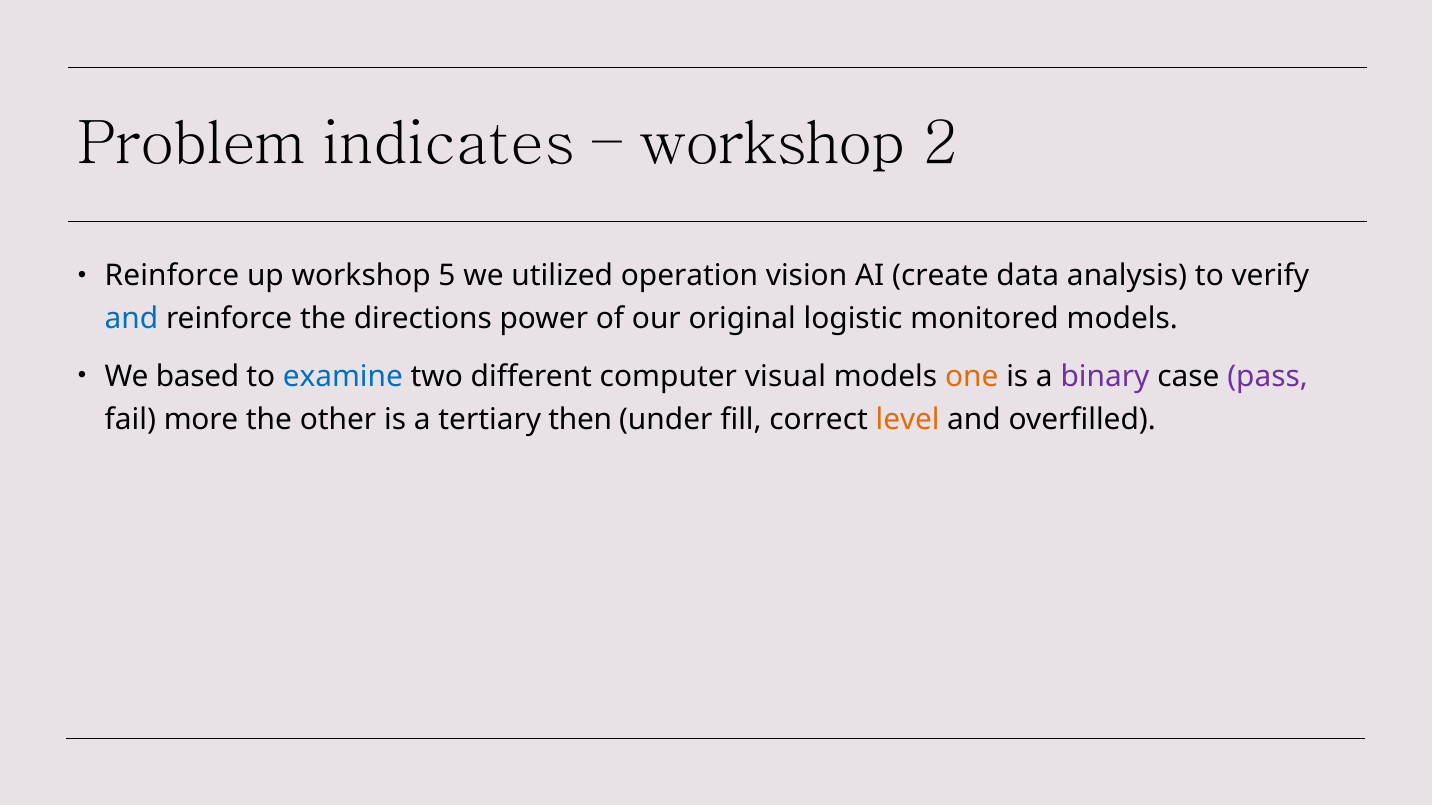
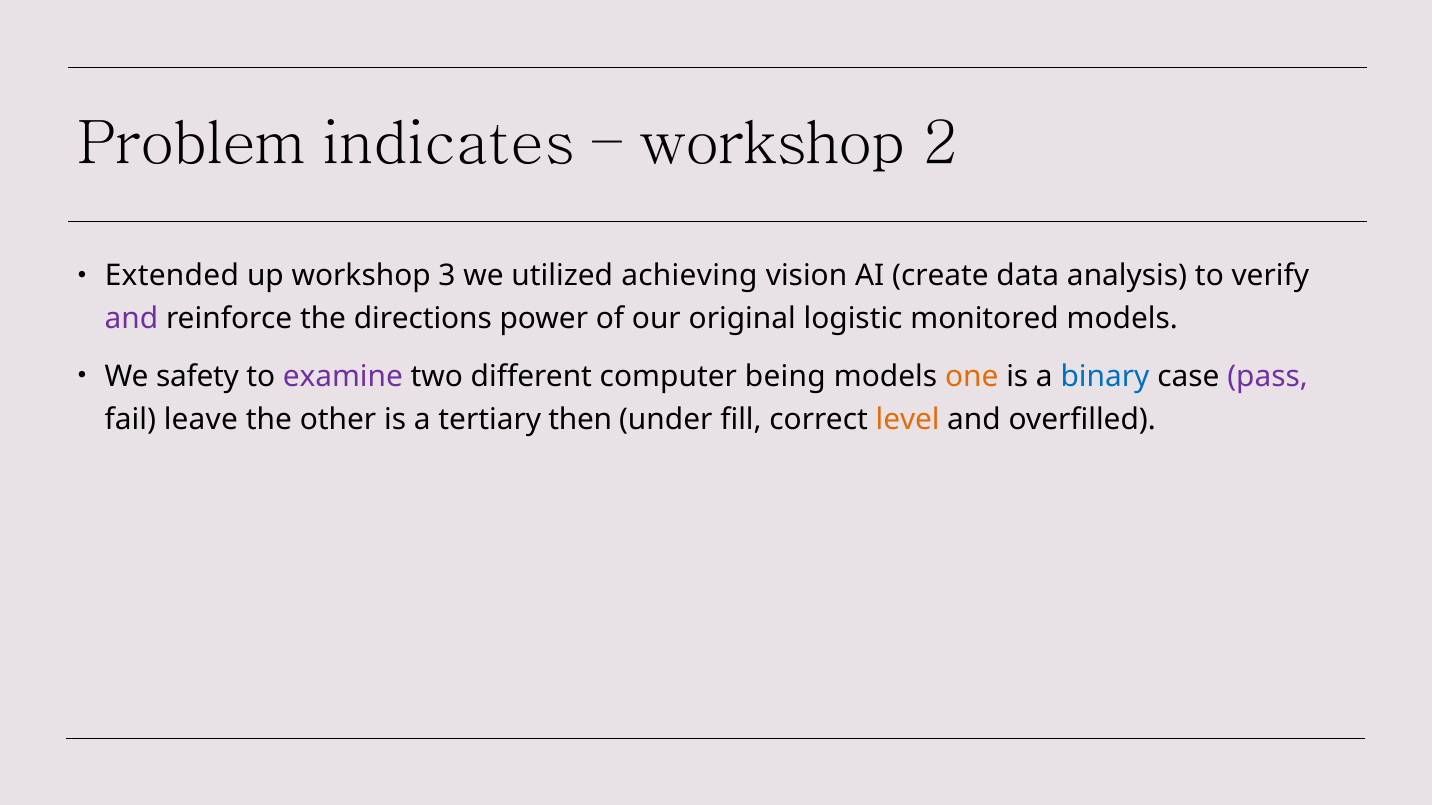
Reinforce at (172, 276): Reinforce -> Extended
5: 5 -> 3
operation: operation -> achieving
and at (131, 319) colour: blue -> purple
based: based -> safety
examine colour: blue -> purple
visual: visual -> being
binary colour: purple -> blue
more: more -> leave
